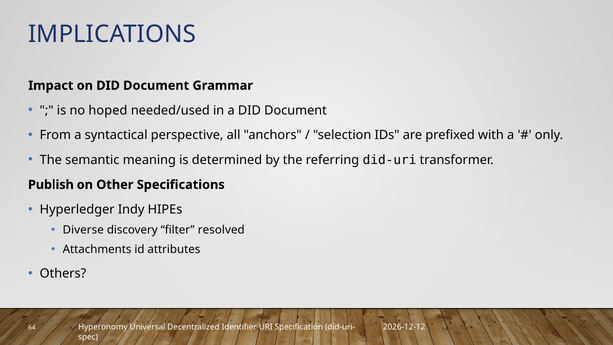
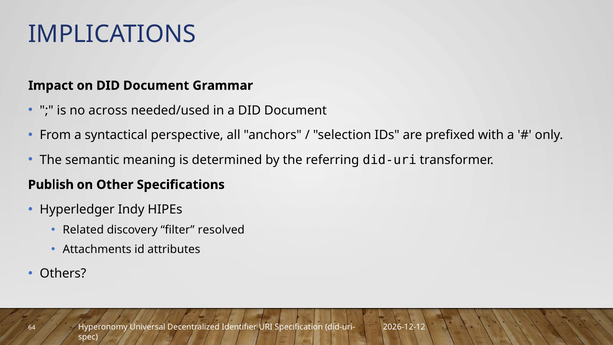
hoped: hoped -> across
Diverse: Diverse -> Related
